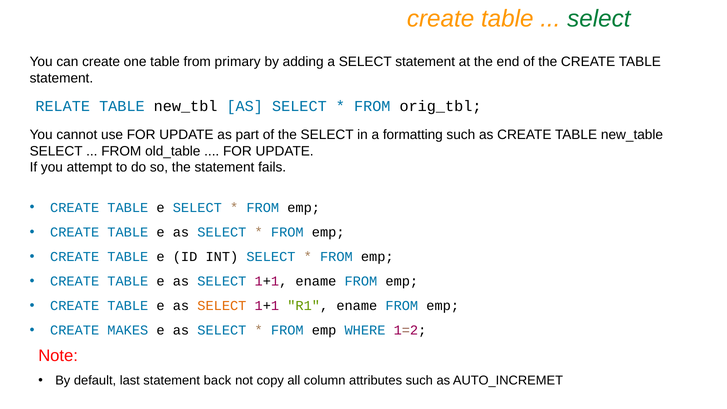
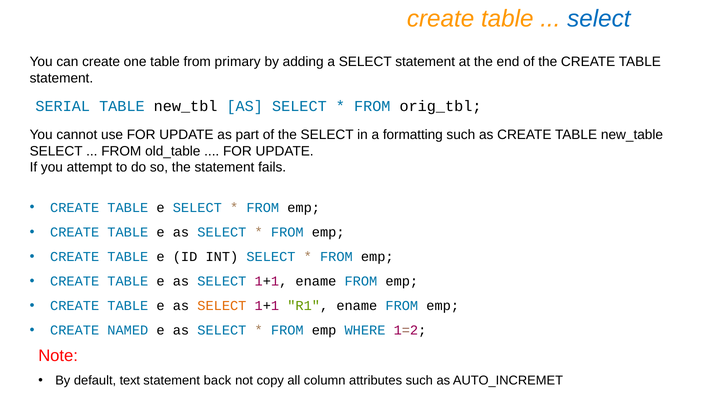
select at (599, 19) colour: green -> blue
RELATE: RELATE -> SERIAL
MAKES: MAKES -> NAMED
last: last -> text
